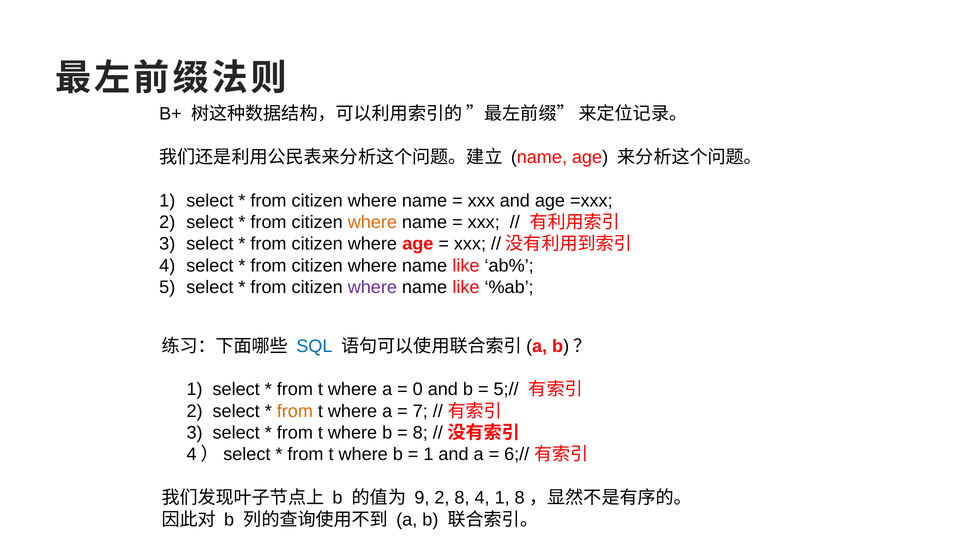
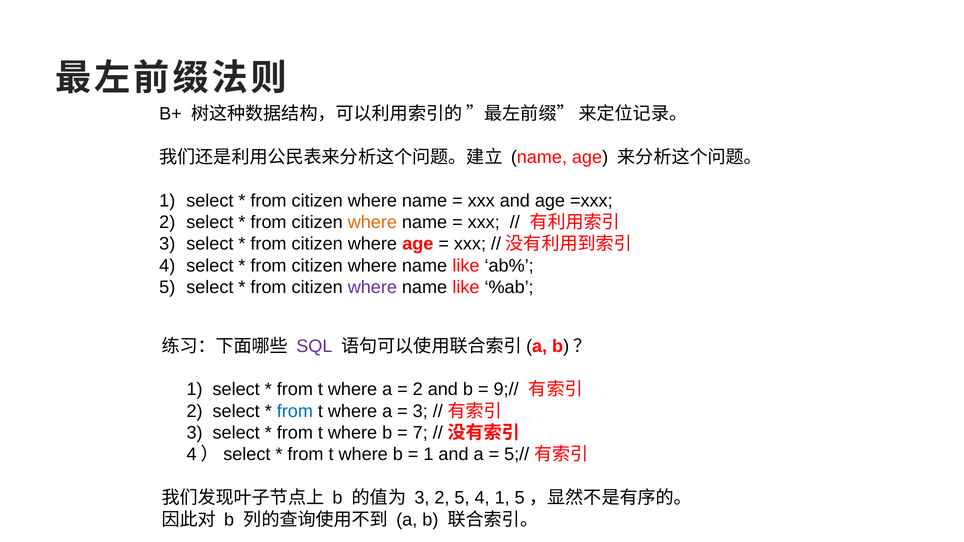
SQL colour: blue -> purple
0 at (418, 390): 0 -> 2
5;//: 5;// -> 9;//
from at (295, 411) colour: orange -> blue
7 at (420, 411): 7 -> 3
8 at (420, 433): 8 -> 7
6;//: 6;// -> 5;//
9 at (422, 498): 9 -> 3
2 8: 8 -> 5
1 8: 8 -> 5
